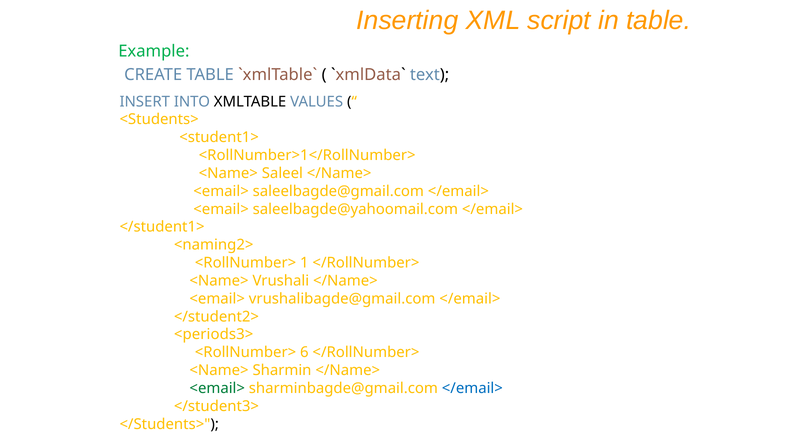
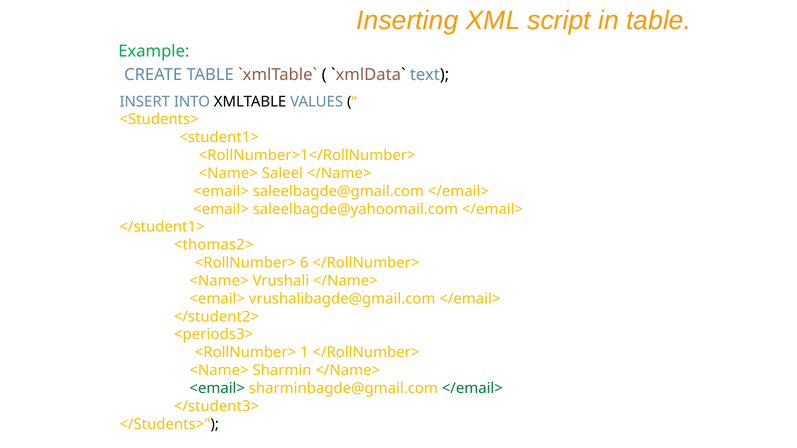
<naming2>: <naming2> -> <thomas2>
1: 1 -> 6
6: 6 -> 1
</email> at (472, 389) colour: blue -> green
